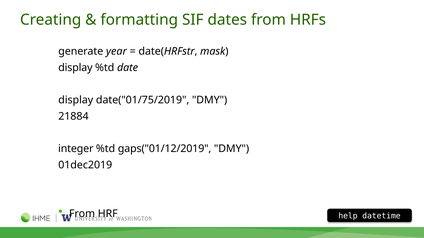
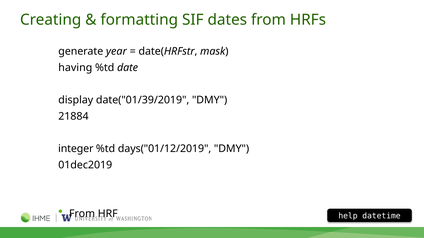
display at (75, 68): display -> having
date("01/75/2019: date("01/75/2019 -> date("01/39/2019
gaps("01/12/2019: gaps("01/12/2019 -> days("01/12/2019
